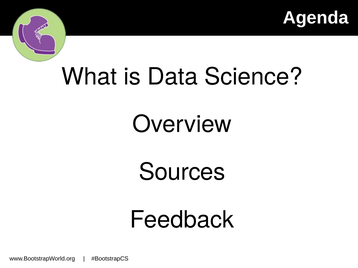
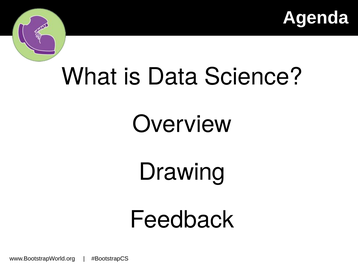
Sources: Sources -> Drawing
